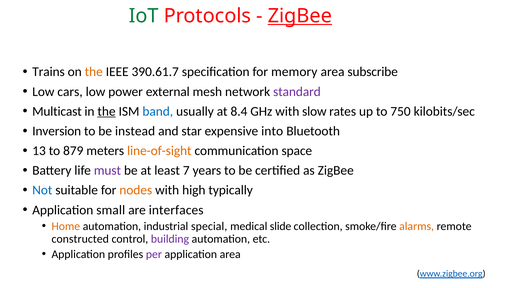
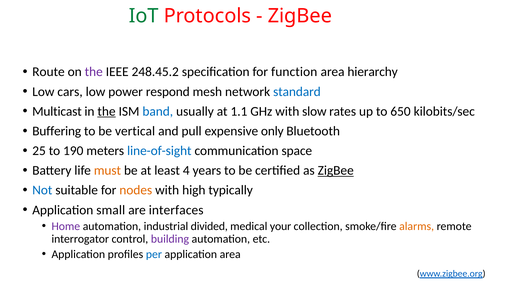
ZigBee at (300, 16) underline: present -> none
Trains: Trains -> Route
the at (94, 72) colour: orange -> purple
390.61.7: 390.61.7 -> 248.45.2
memory: memory -> function
subscribe: subscribe -> hierarchy
external: external -> respond
standard colour: purple -> blue
8.4: 8.4 -> 1.1
750: 750 -> 650
Inversion: Inversion -> Buffering
instead: instead -> vertical
star: star -> pull
into: into -> only
13: 13 -> 25
879: 879 -> 190
line-of-sight colour: orange -> blue
must colour: purple -> orange
7: 7 -> 4
ZigBee at (336, 171) underline: none -> present
Home colour: orange -> purple
special: special -> divided
slide: slide -> your
constructed: constructed -> interrogator
per colour: purple -> blue
